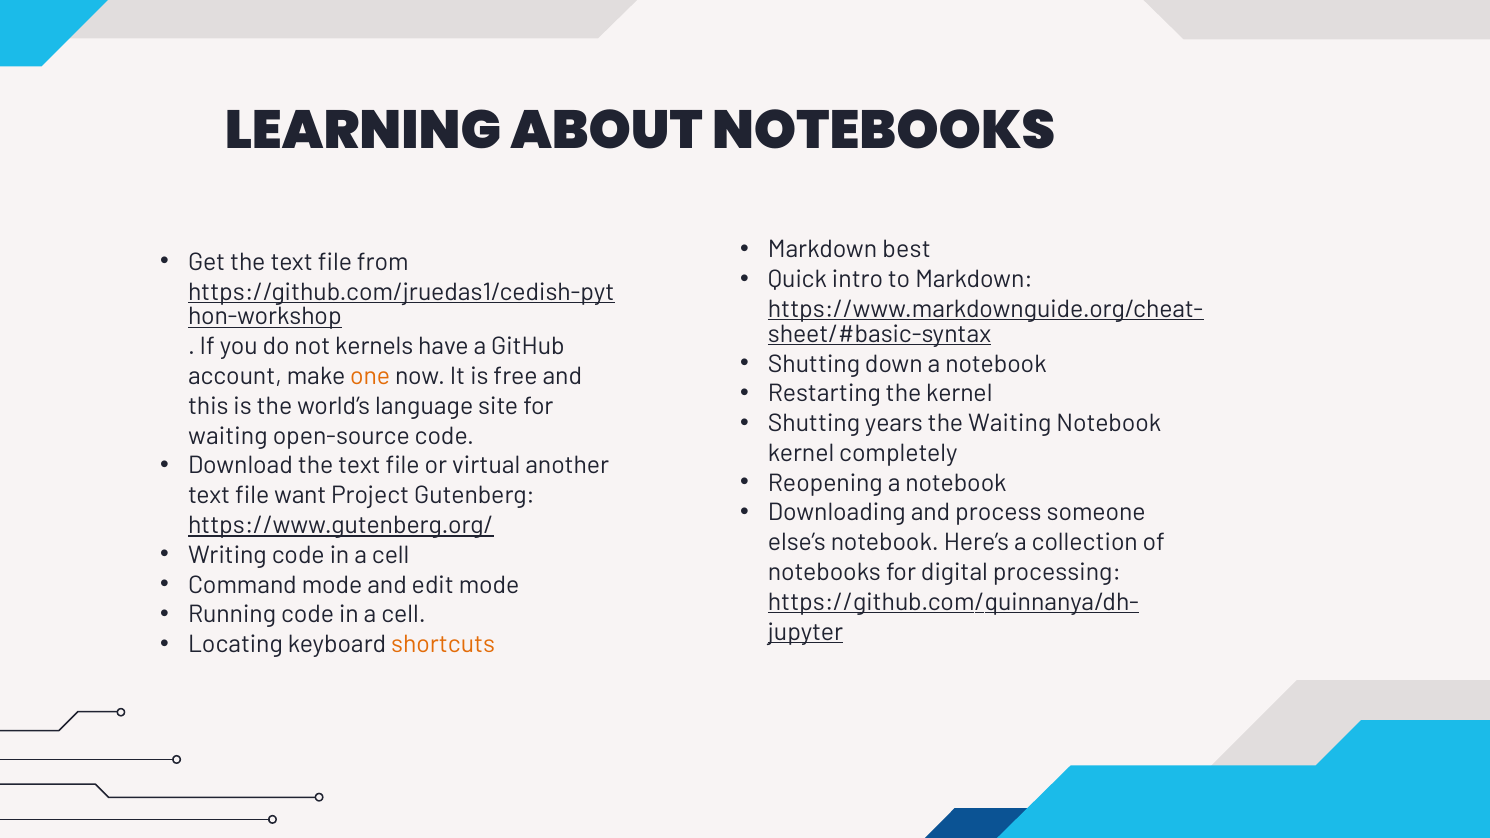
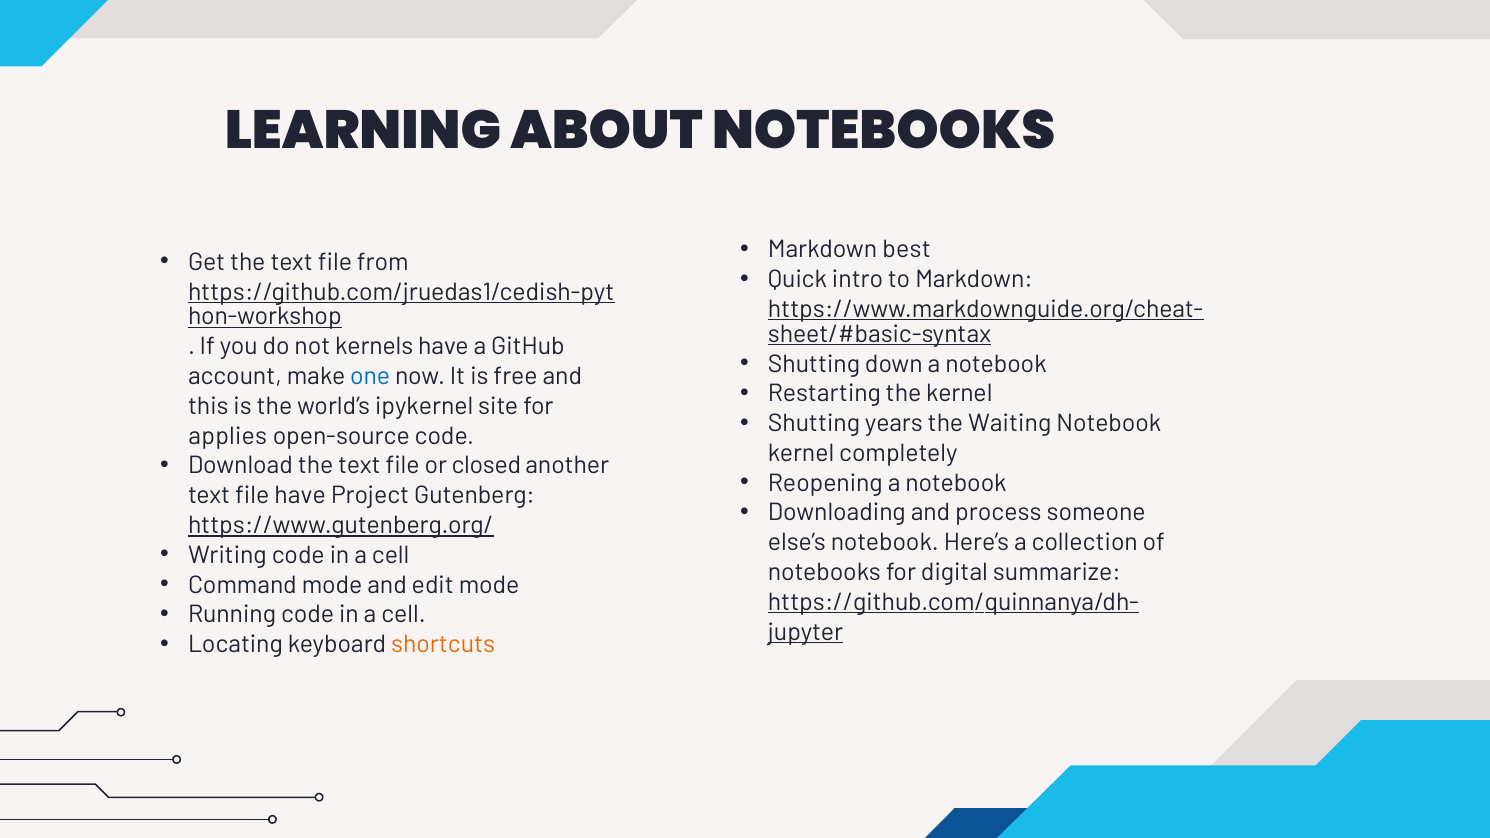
one colour: orange -> blue
language: language -> ipykernel
waiting at (228, 436): waiting -> applies
virtual: virtual -> closed
file want: want -> have
processing: processing -> summarize
